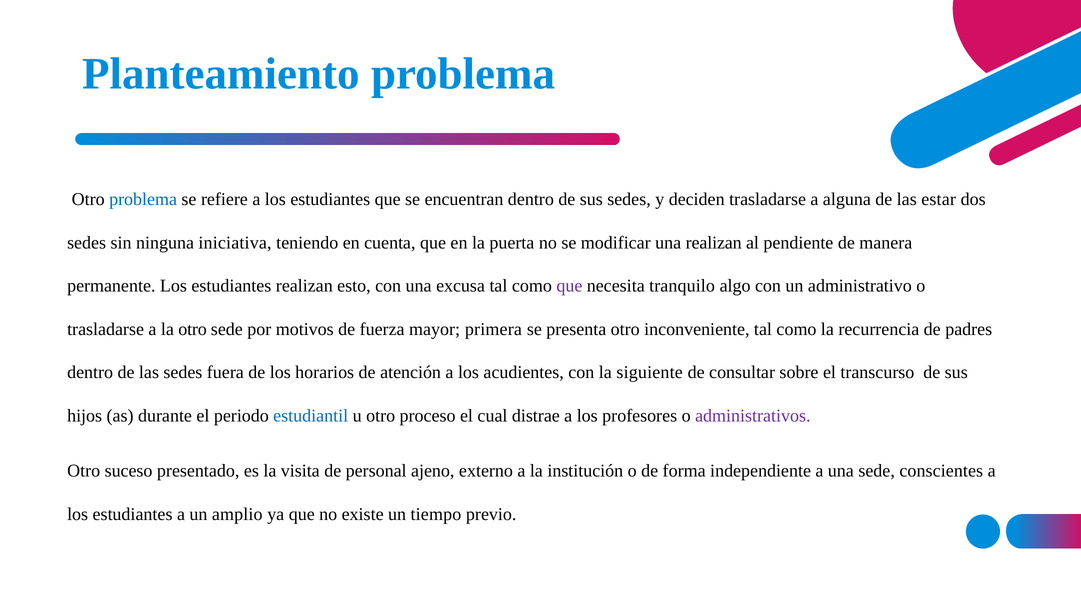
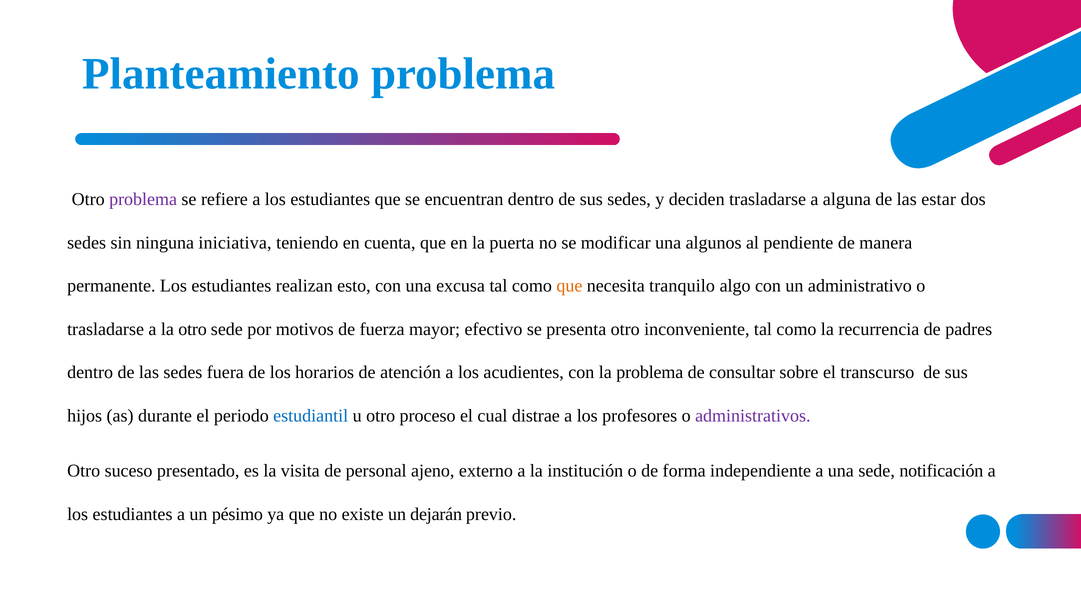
problema at (143, 200) colour: blue -> purple
una realizan: realizan -> algunos
que at (569, 286) colour: purple -> orange
primera: primera -> efectivo
la siguiente: siguiente -> problema
conscientes: conscientes -> notificación
amplio: amplio -> pésimo
tiempo: tiempo -> dejarán
